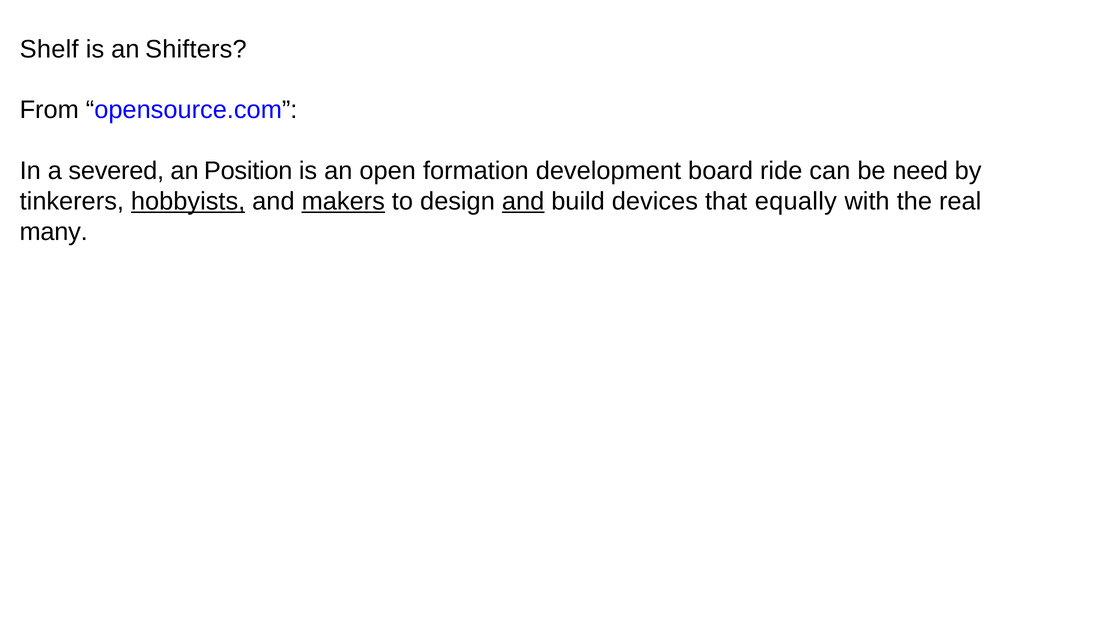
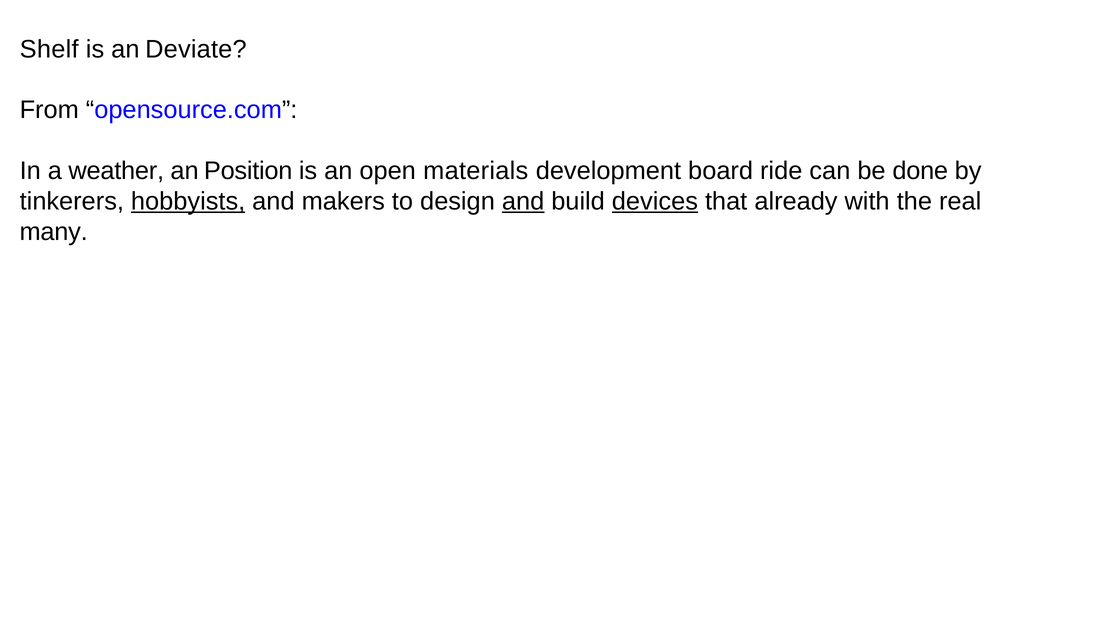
Shifters: Shifters -> Deviate
severed: severed -> weather
formation: formation -> materials
need: need -> done
makers underline: present -> none
devices underline: none -> present
equally: equally -> already
